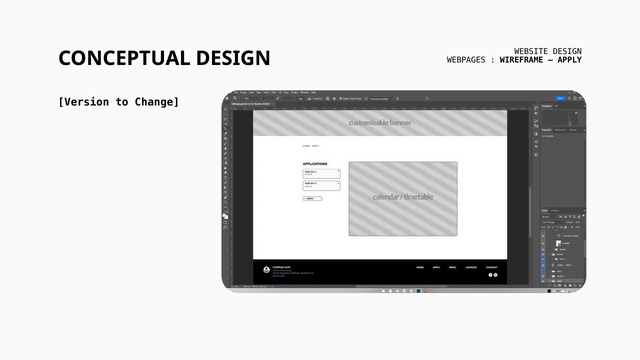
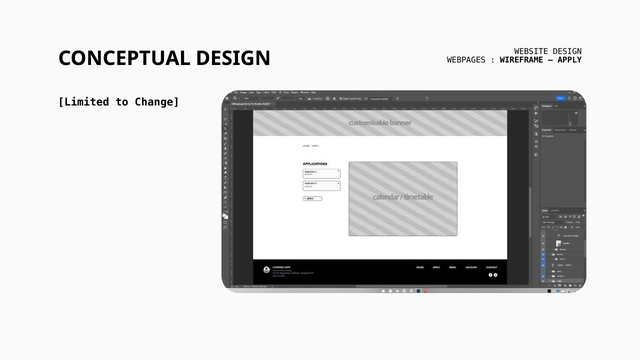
Version: Version -> Limited
